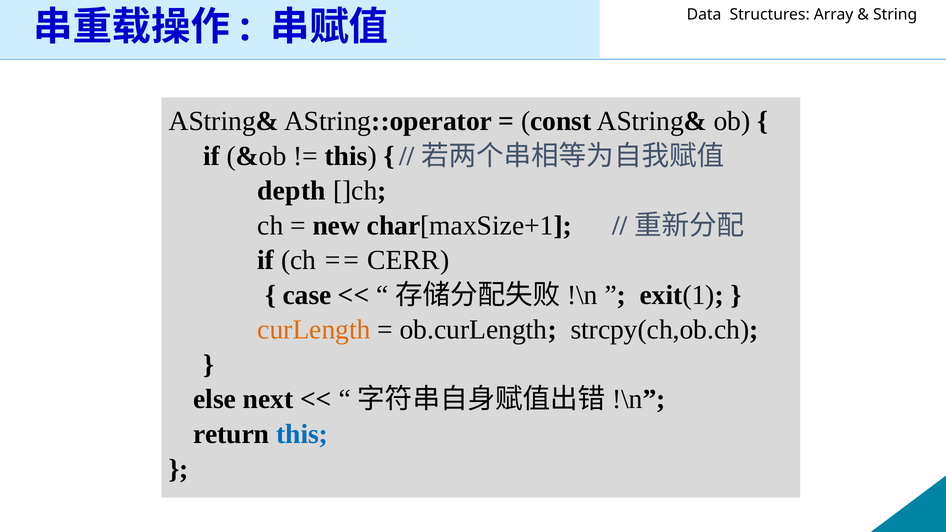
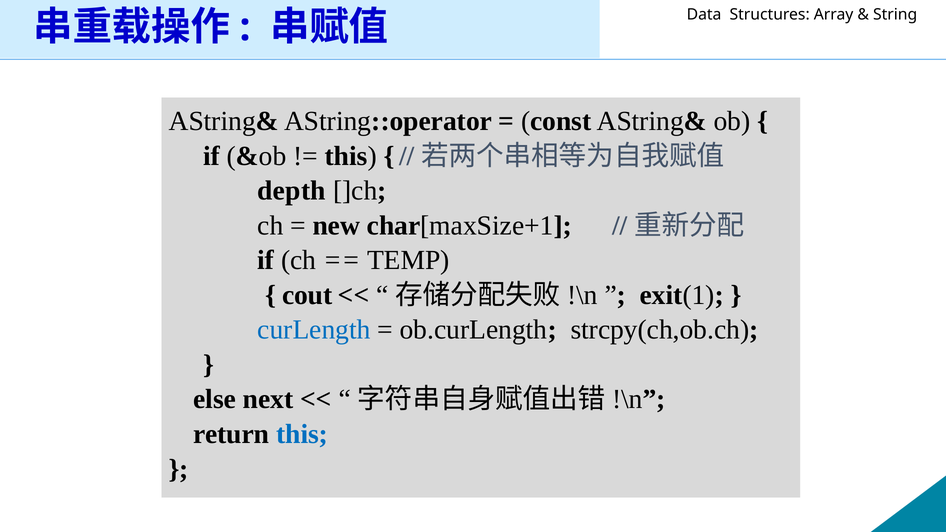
CERR: CERR -> TEMP
case: case -> cout
curLength colour: orange -> blue
